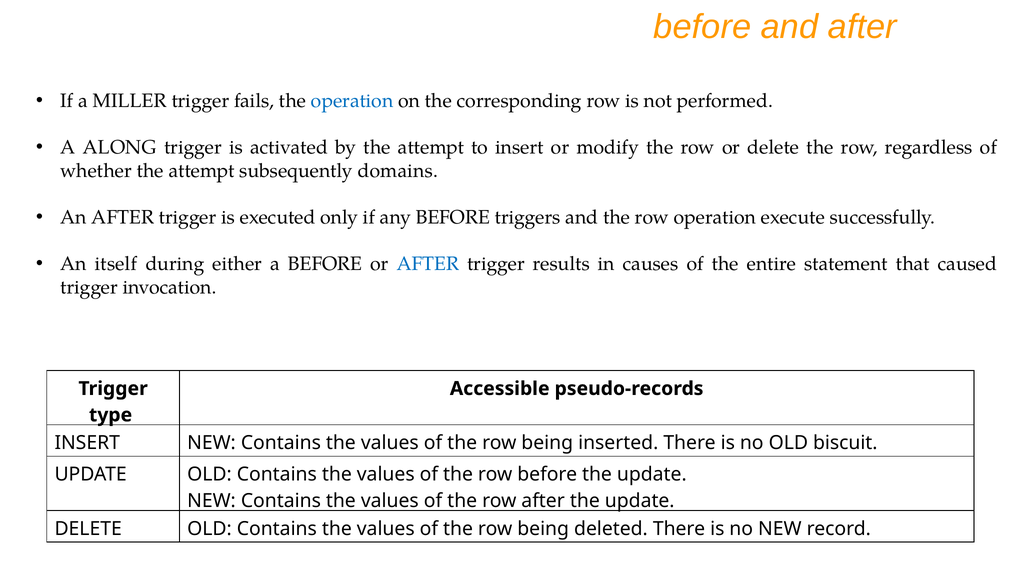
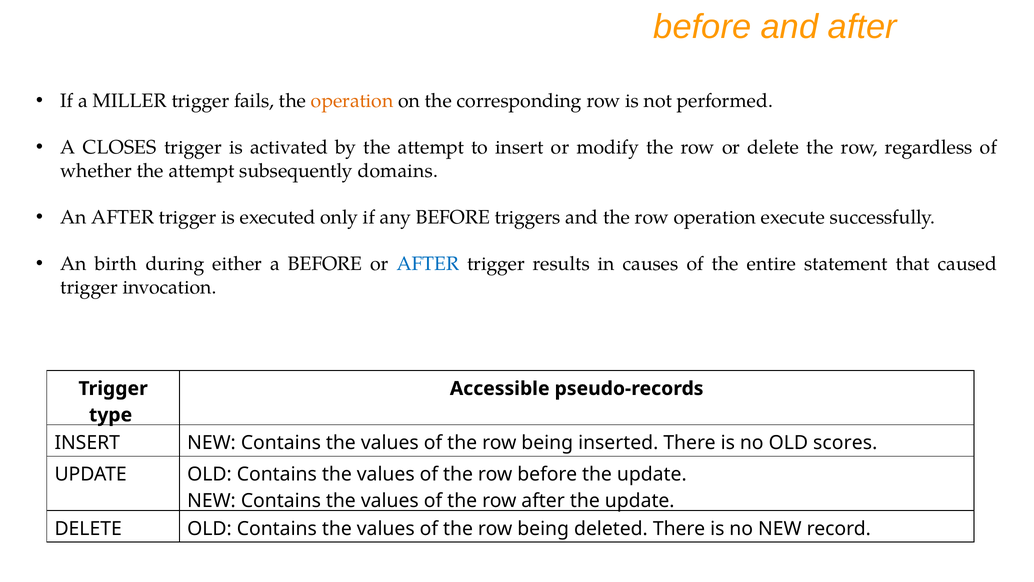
operation at (352, 101) colour: blue -> orange
ALONG: ALONG -> CLOSES
itself: itself -> birth
biscuit: biscuit -> scores
